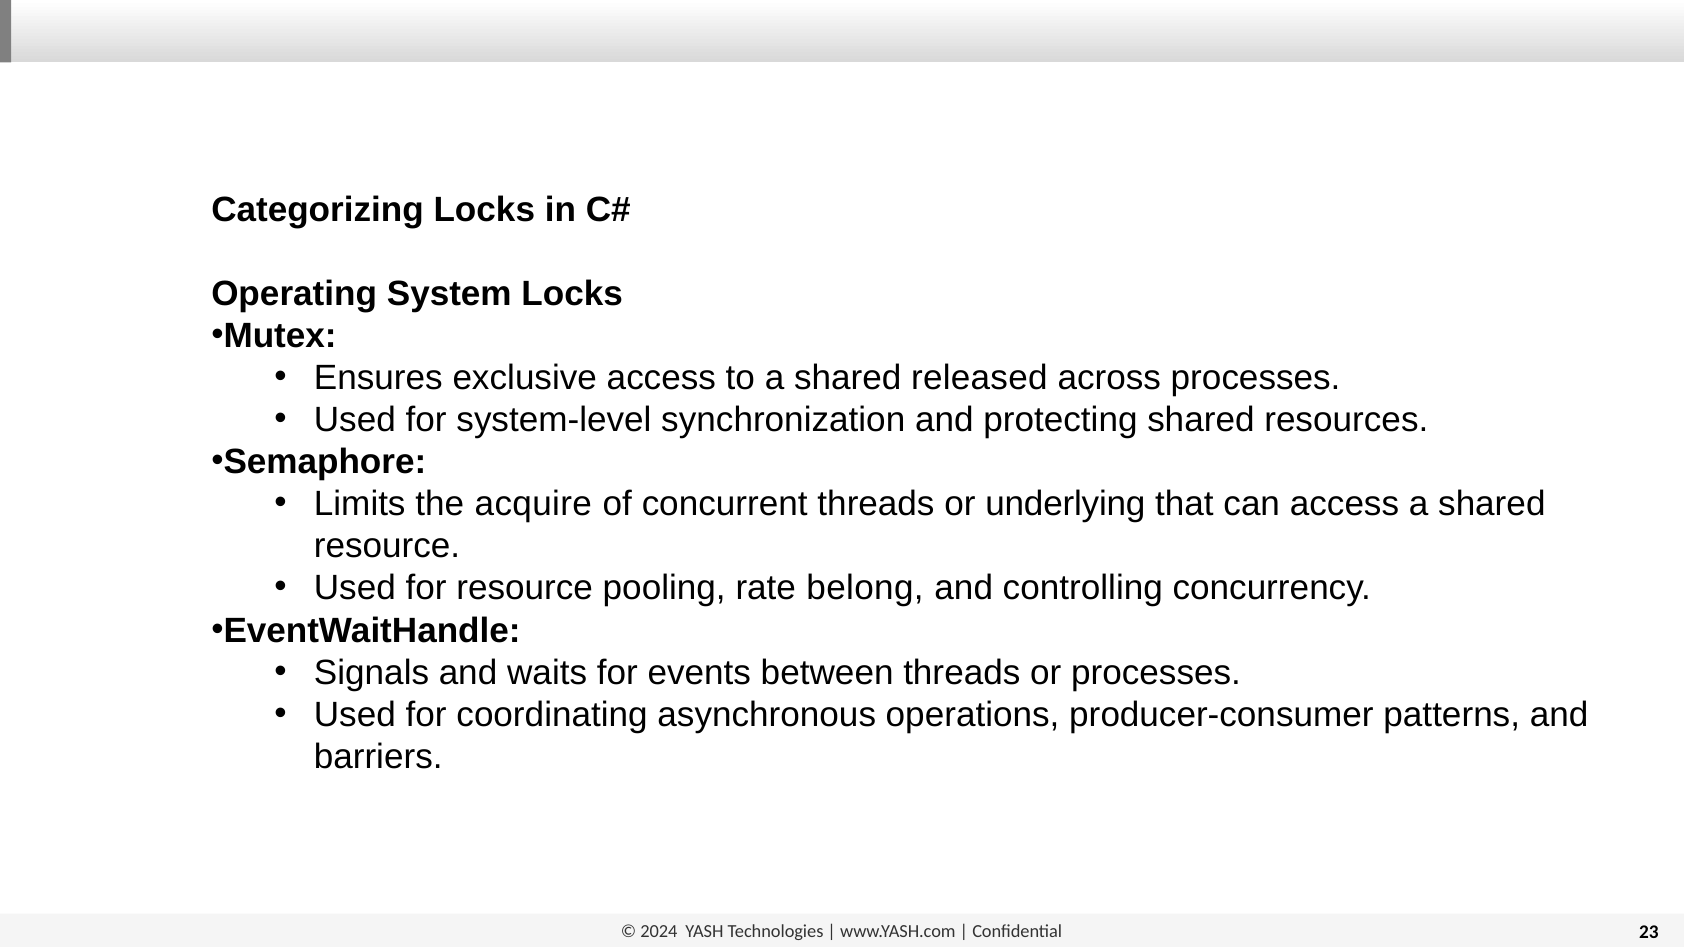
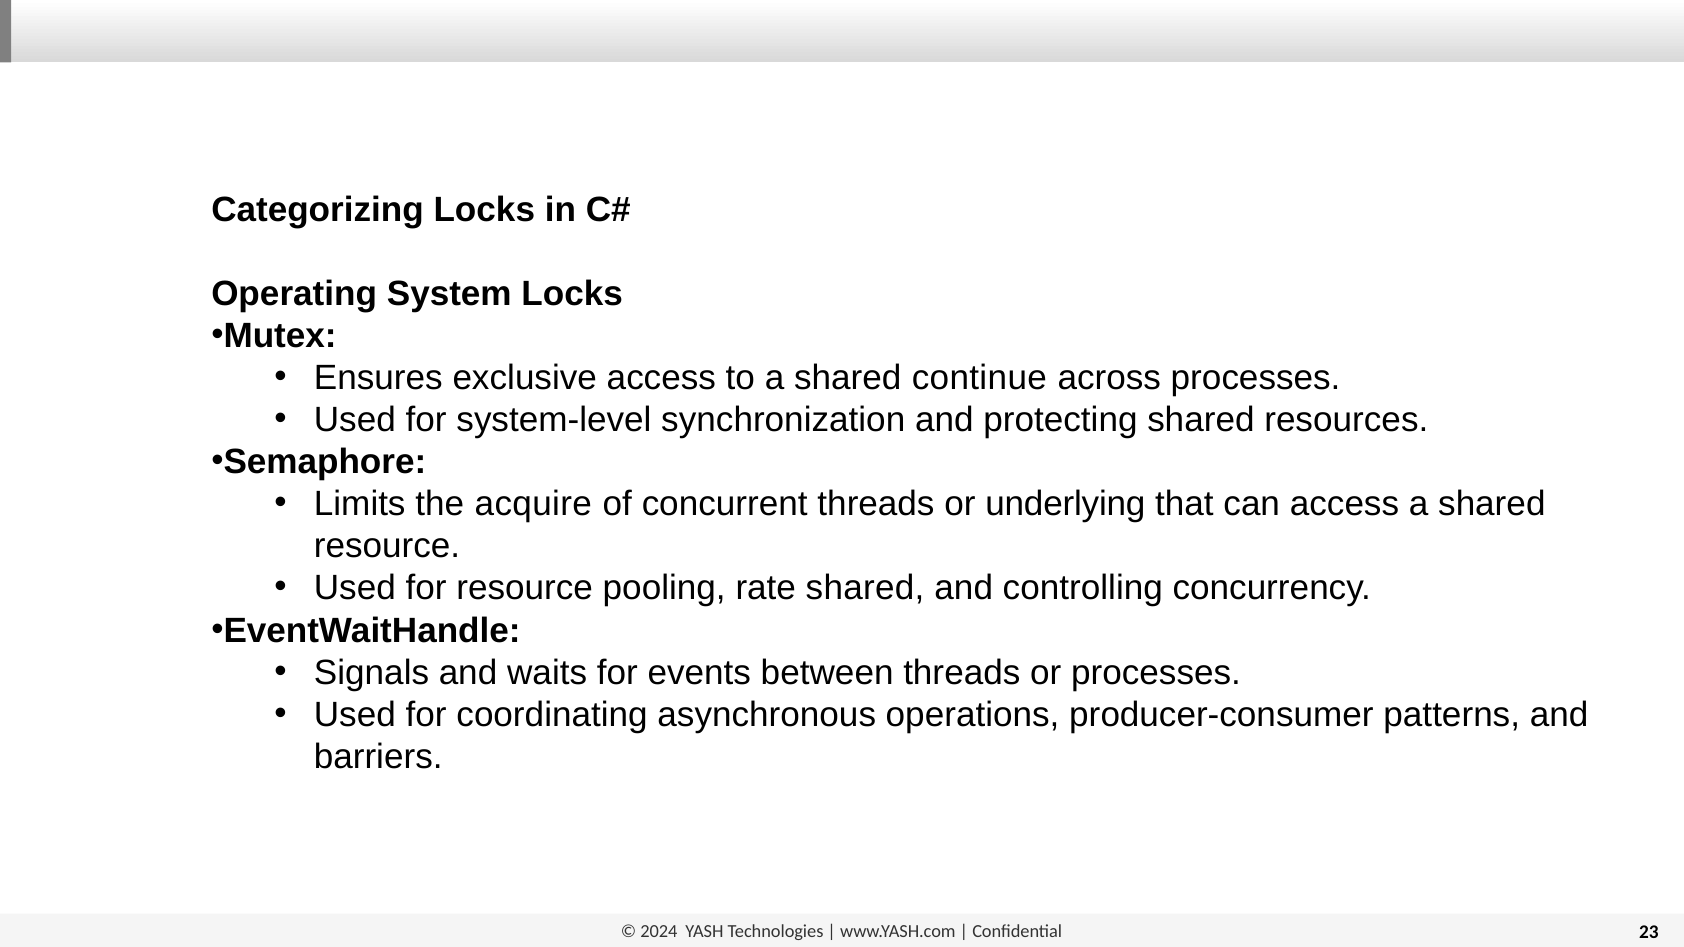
released: released -> continue
rate belong: belong -> shared
